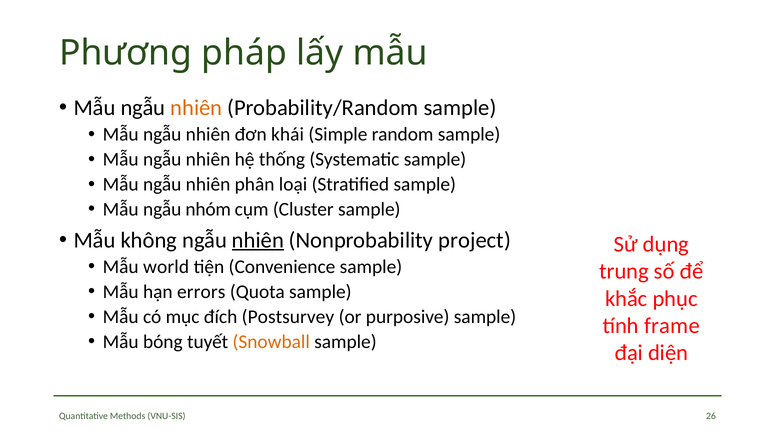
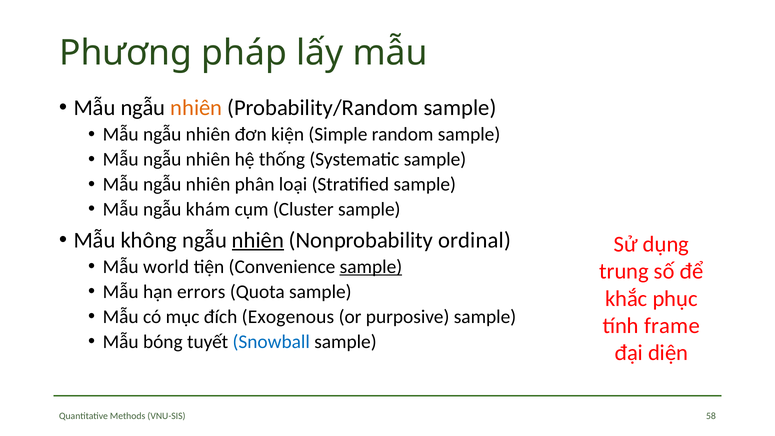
khái: khái -> kiện
nhóm: nhóm -> khám
project: project -> ordinal
sample at (371, 267) underline: none -> present
Postsurvey: Postsurvey -> Exogenous
Snowball colour: orange -> blue
26: 26 -> 58
